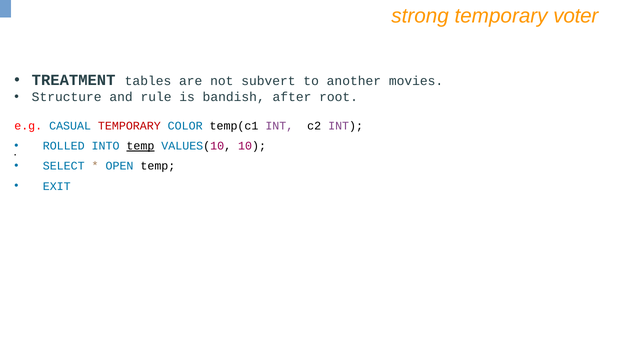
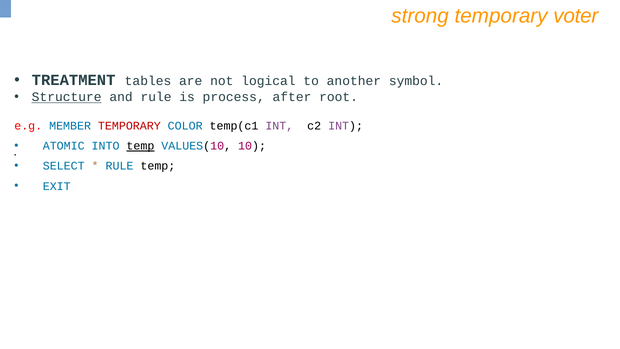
subvert: subvert -> logical
movies: movies -> symbol
Structure underline: none -> present
bandish: bandish -> process
CASUAL: CASUAL -> MEMBER
ROLLED: ROLLED -> ATOMIC
OPEN at (120, 166): OPEN -> RULE
